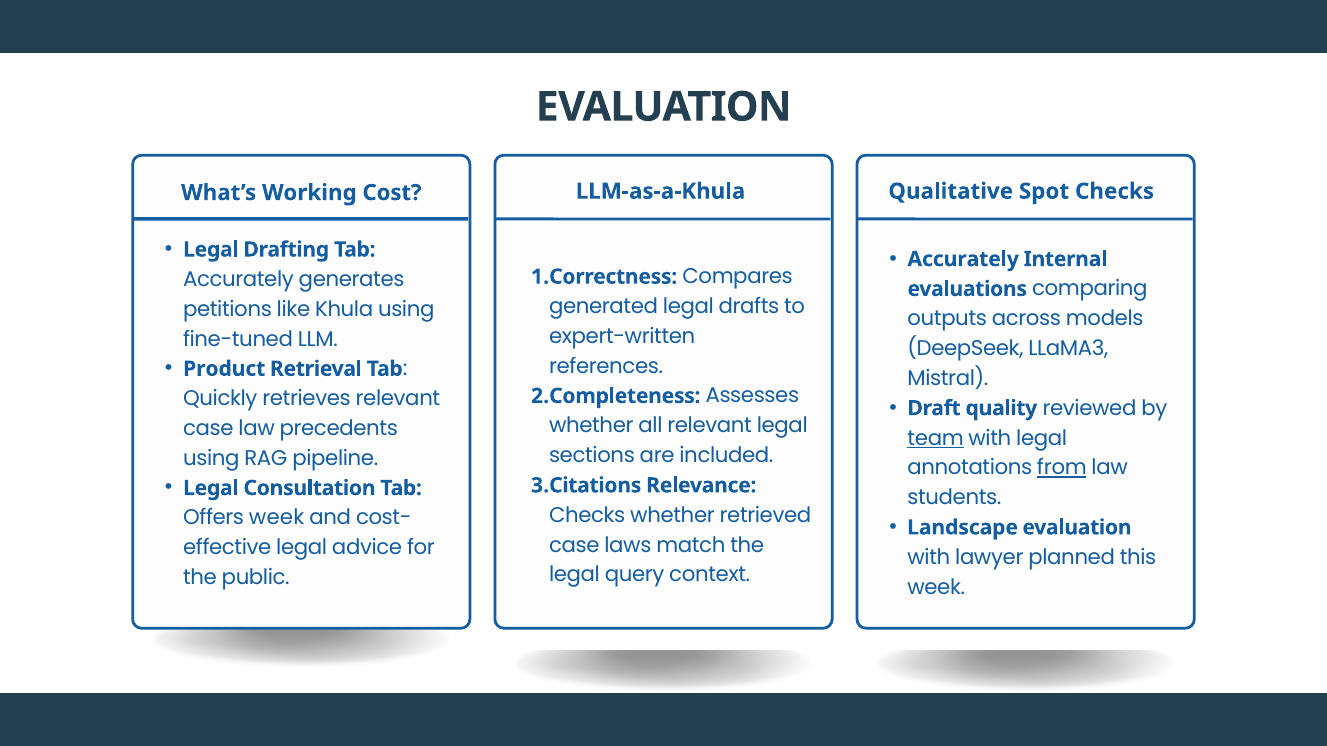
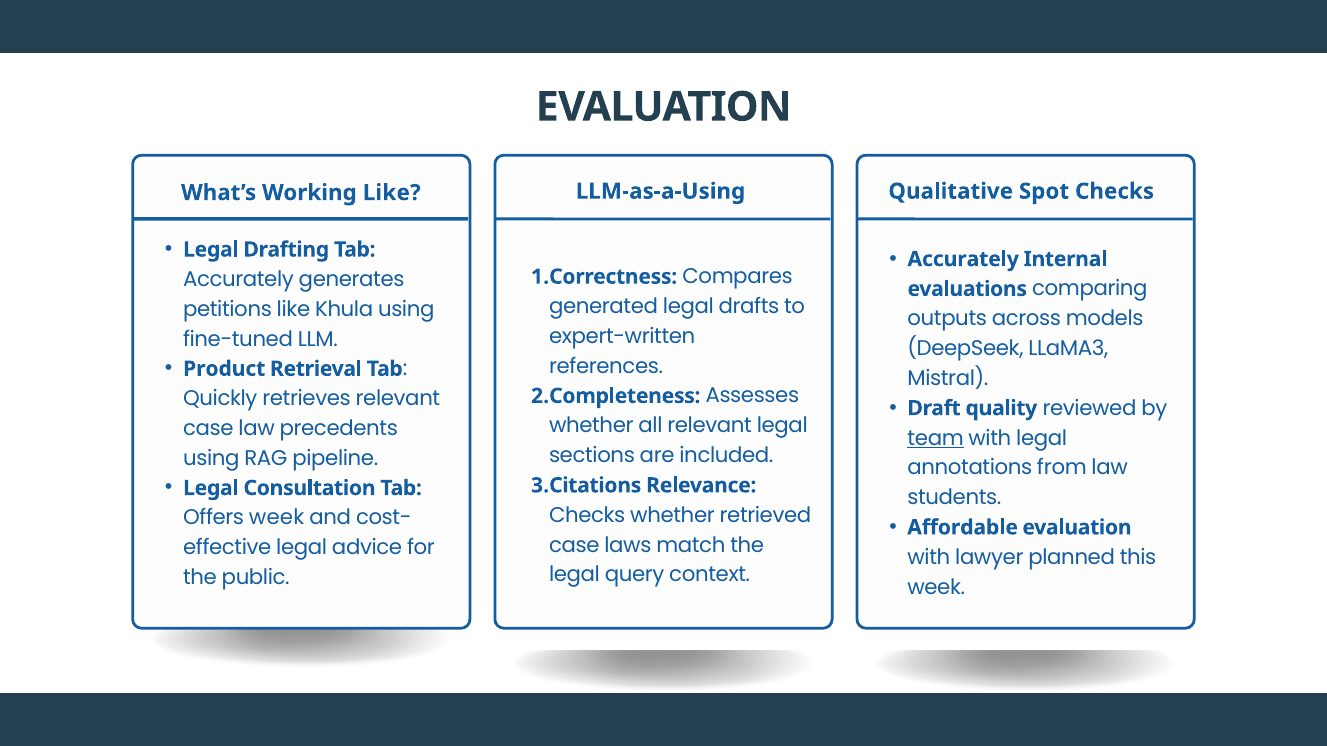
LLM-as-a-Khula: LLM-as-a-Khula -> LLM-as-a-Using
Working Cost: Cost -> Like
from underline: present -> none
Landscape: Landscape -> Affordable
